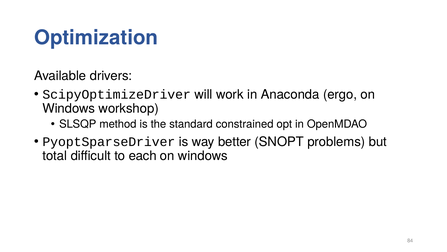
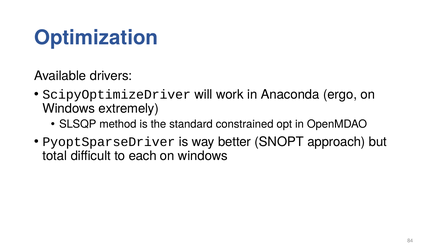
workshop: workshop -> extremely
problems: problems -> approach
